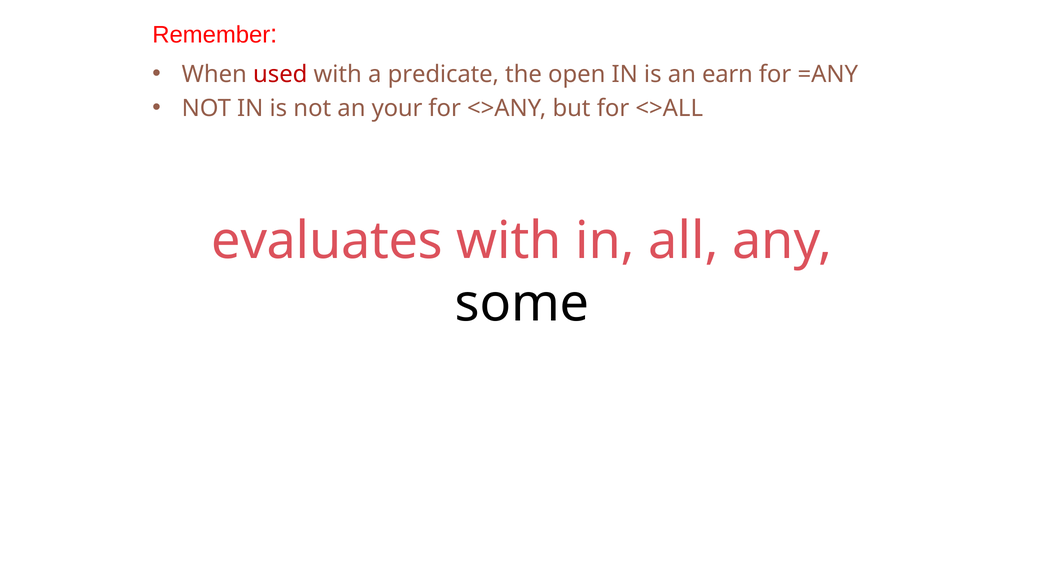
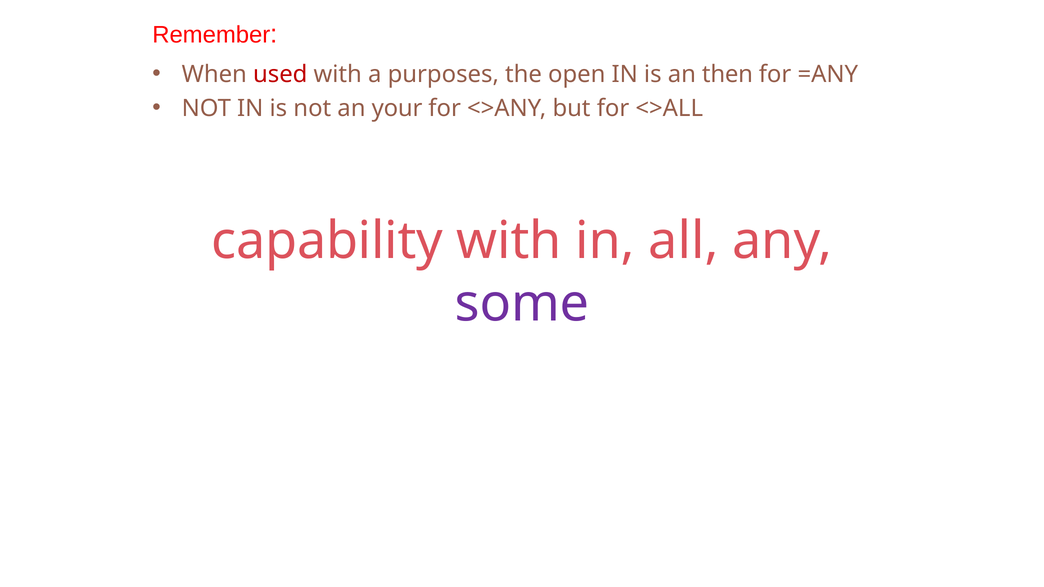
predicate: predicate -> purposes
earn: earn -> then
evaluates: evaluates -> capability
some colour: black -> purple
